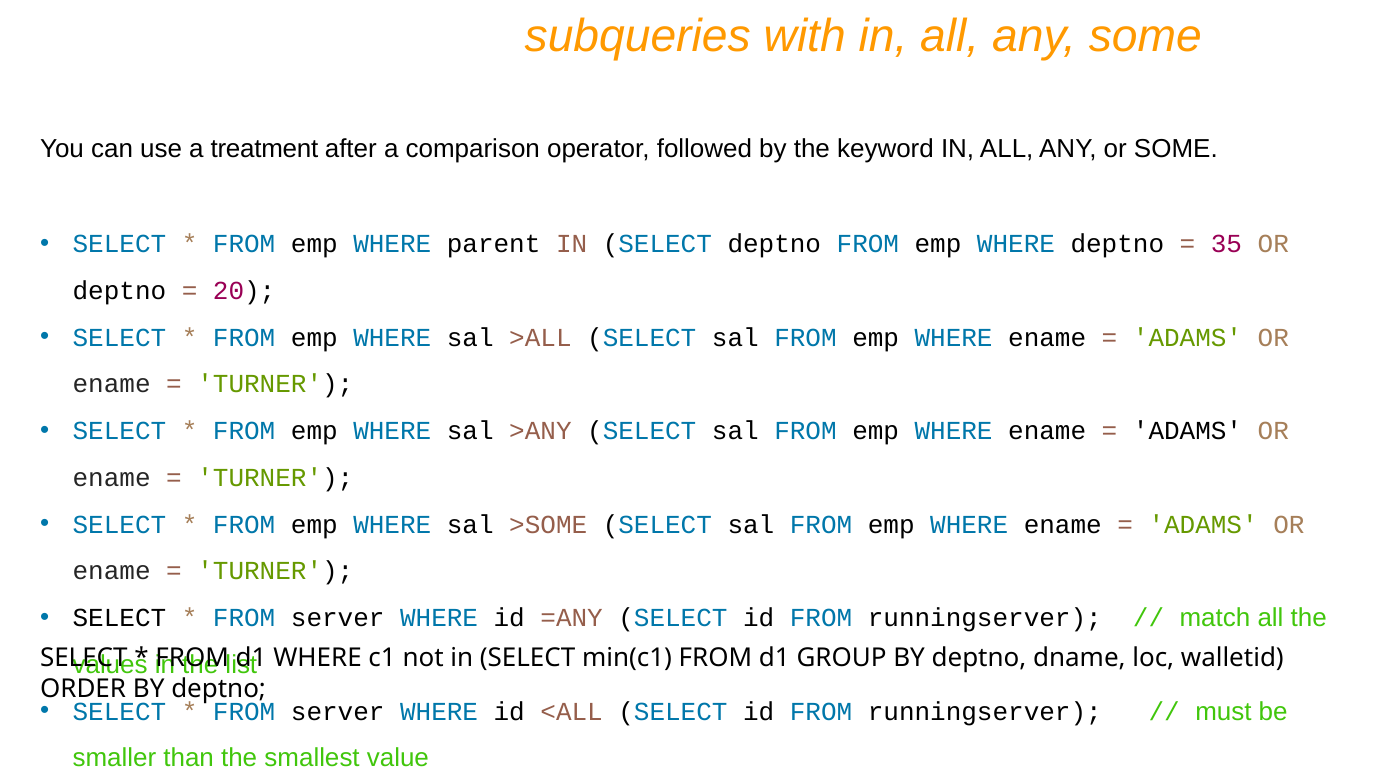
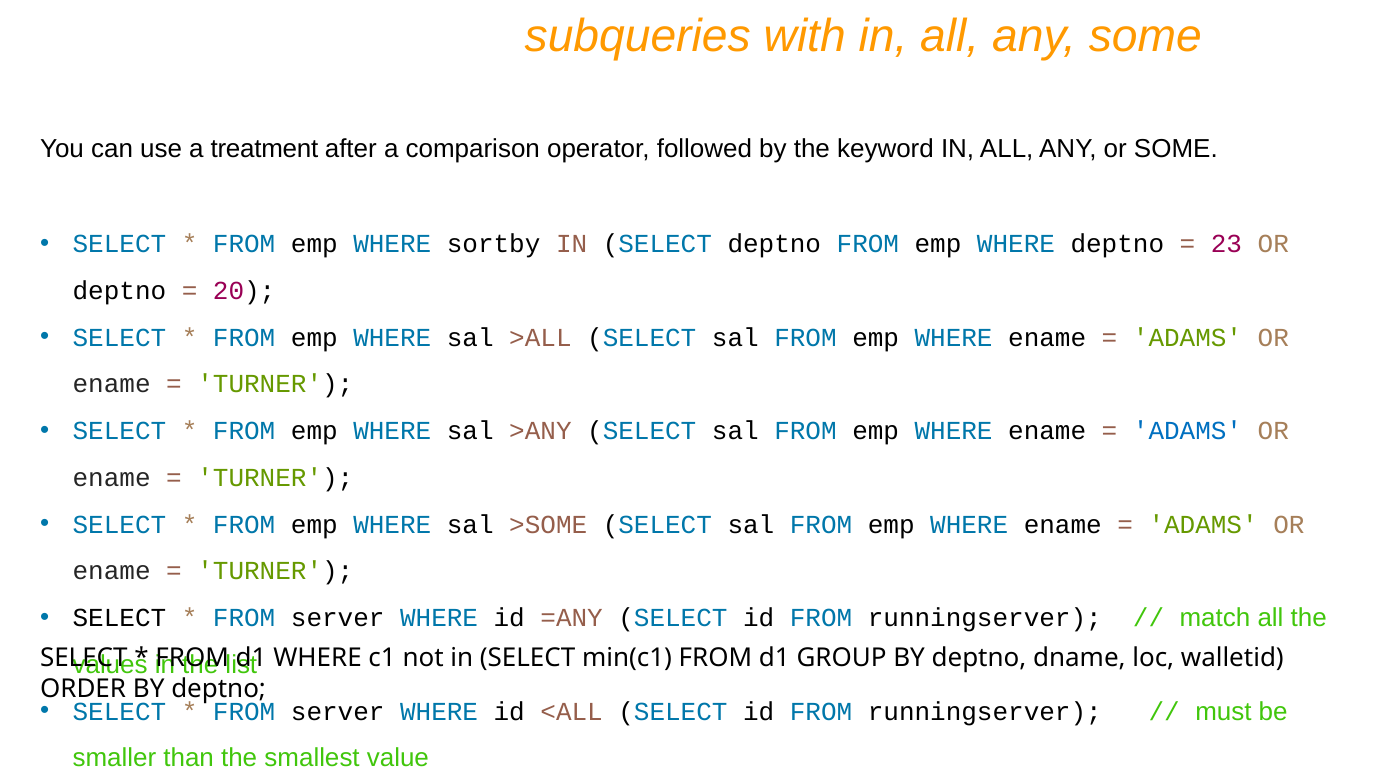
parent: parent -> sortby
35: 35 -> 23
ADAMS at (1187, 431) colour: black -> blue
